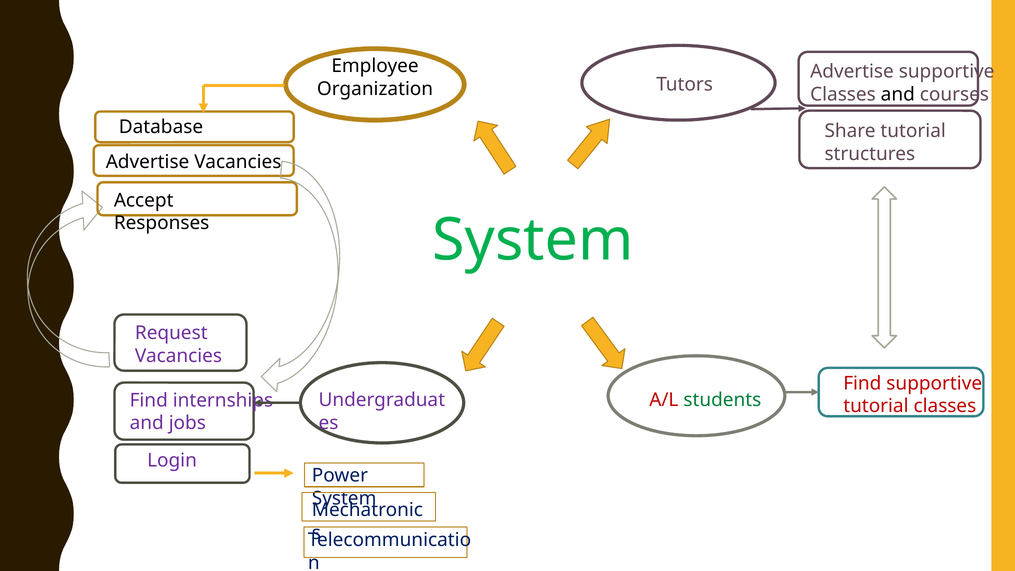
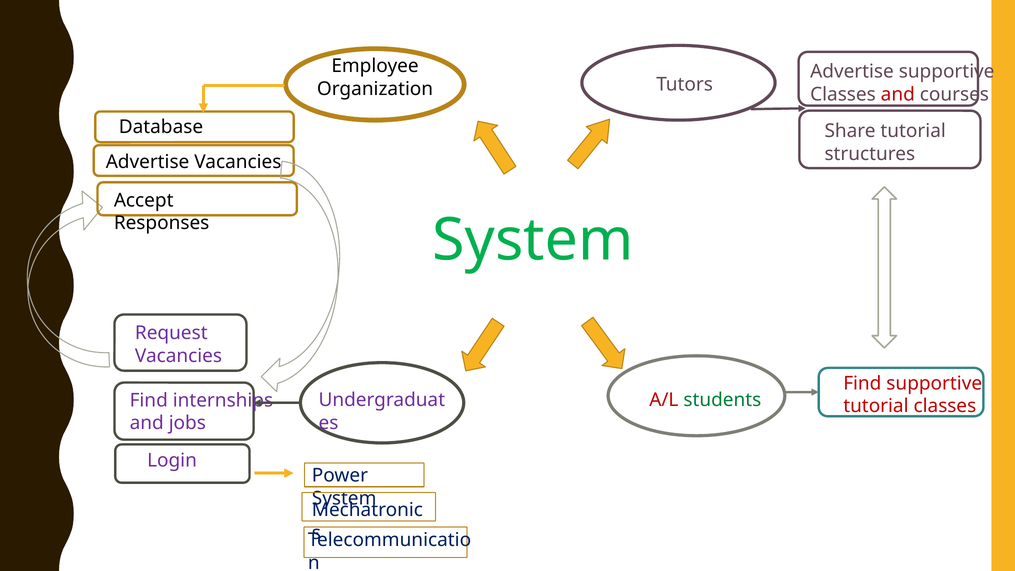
and at (898, 94) colour: black -> red
